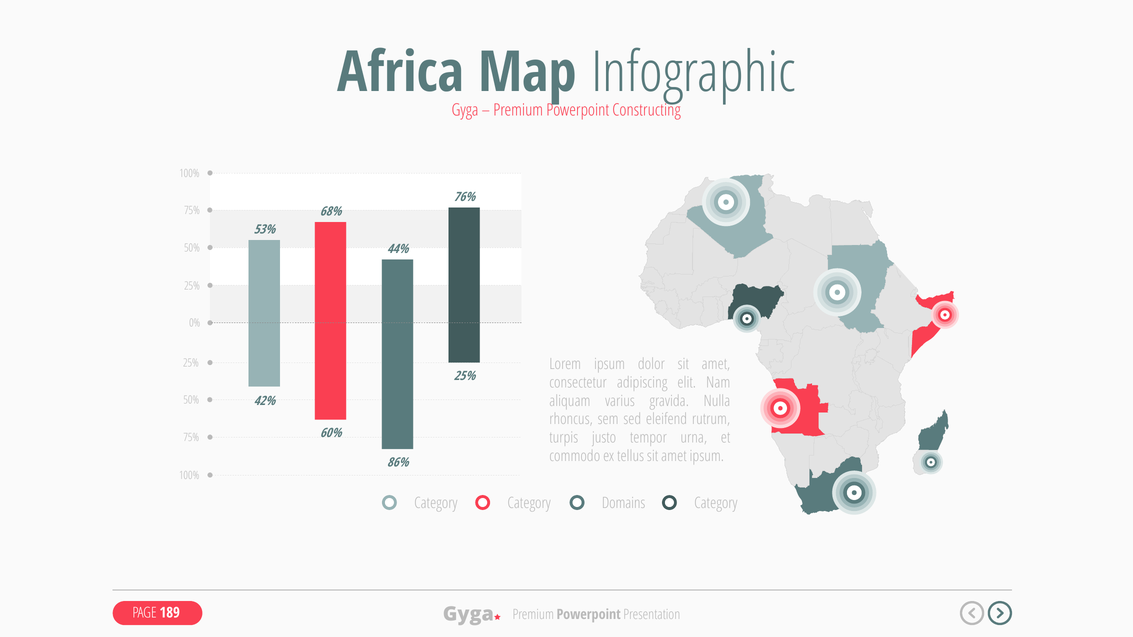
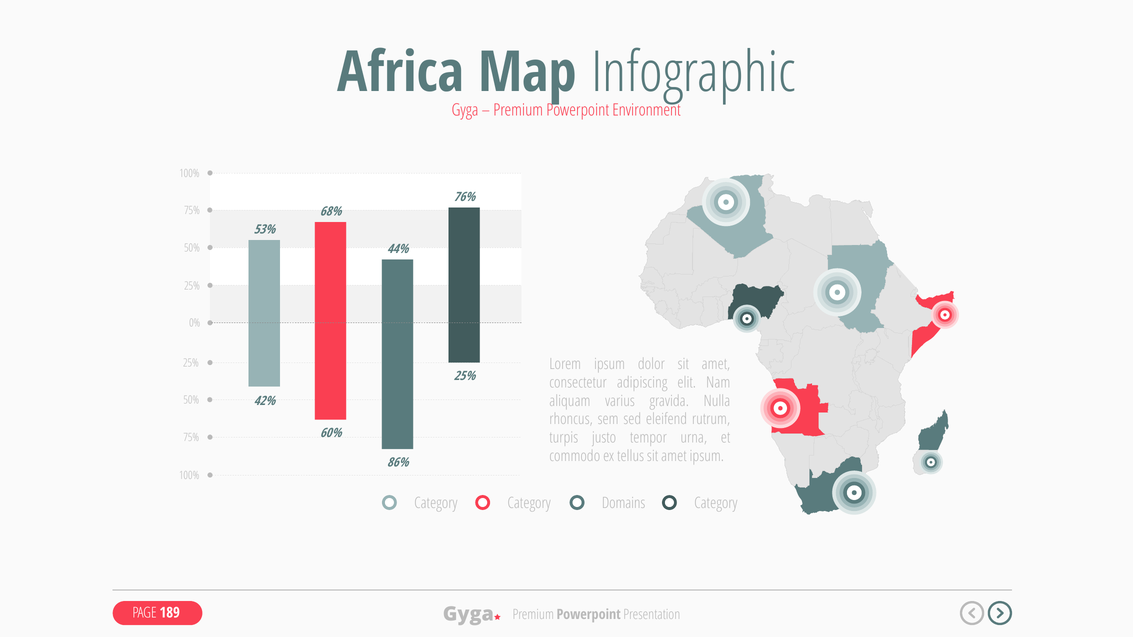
Constructing: Constructing -> Environment
